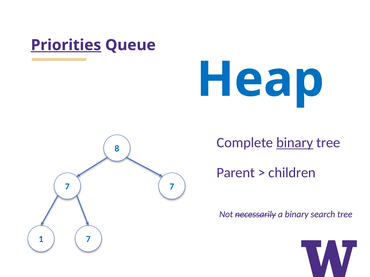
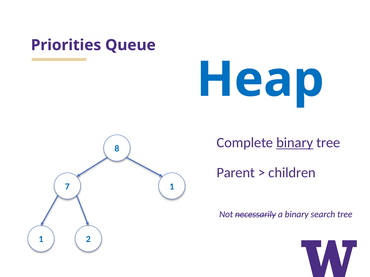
Priorities underline: present -> none
7 7: 7 -> 1
1 7: 7 -> 2
